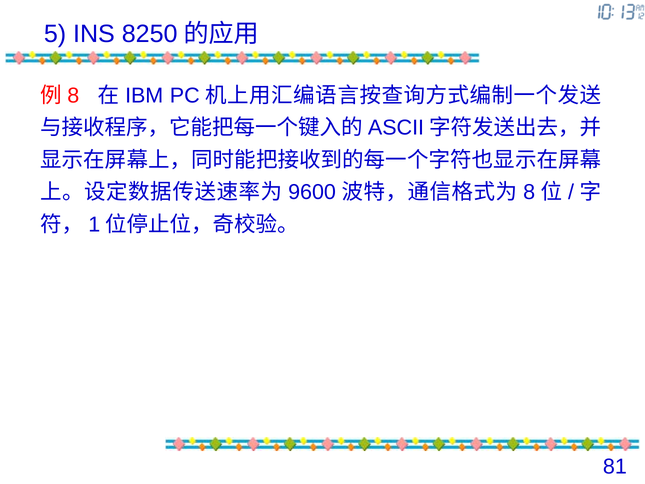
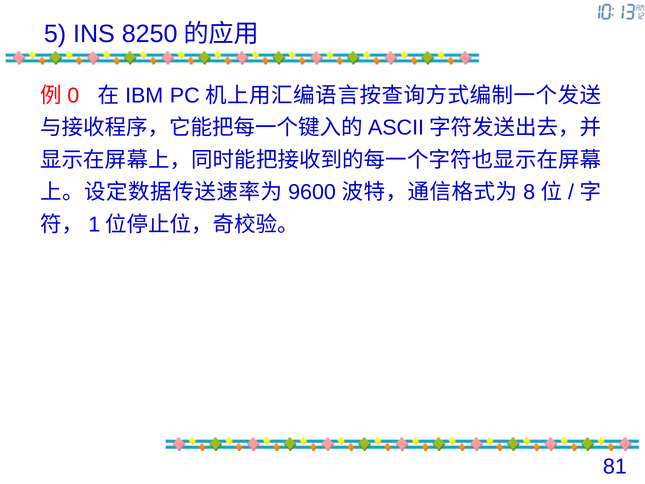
8 at (73, 95): 8 -> 0
